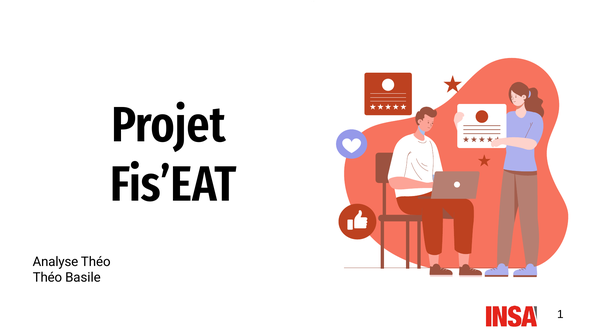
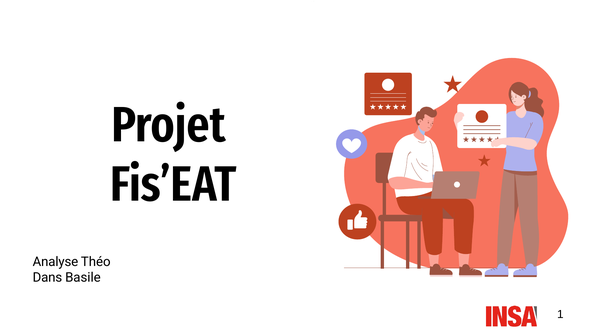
Théo at (47, 277): Théo -> Dans
